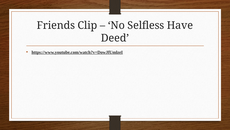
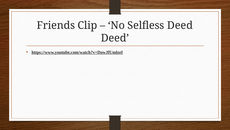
Selfless Have: Have -> Deed
